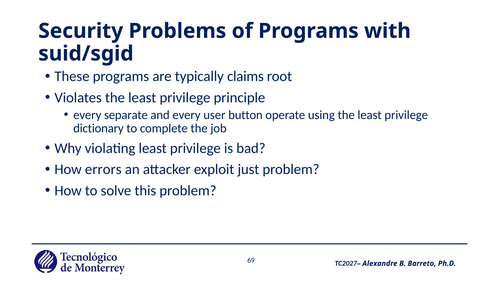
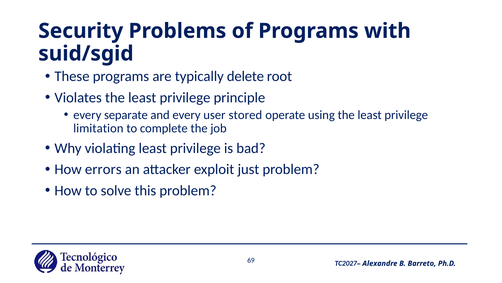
claims: claims -> delete
button: button -> stored
dictionary: dictionary -> limitation
